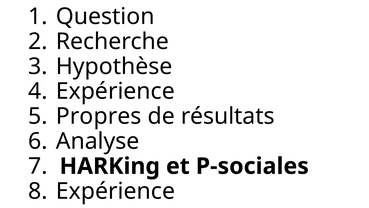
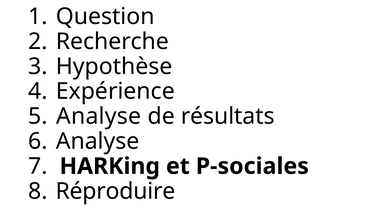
5 Propres: Propres -> Analyse
8 Expérience: Expérience -> Réproduire
